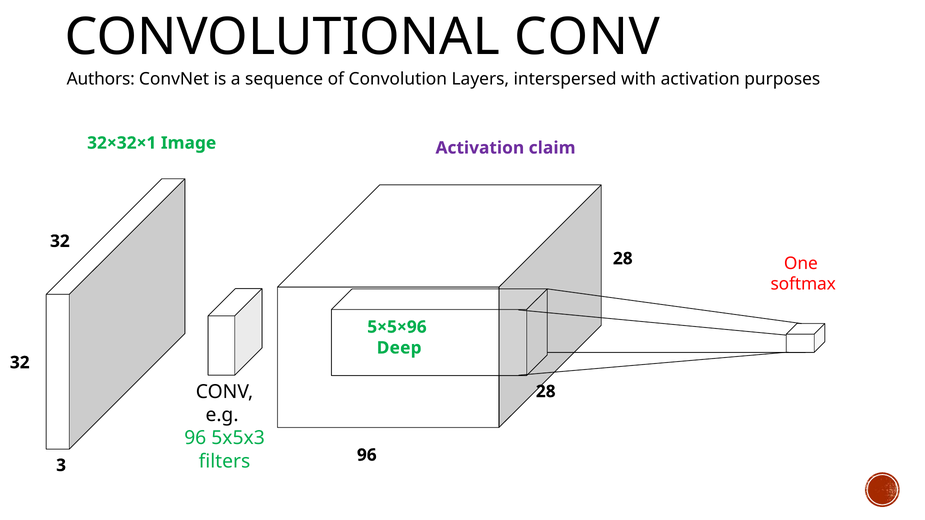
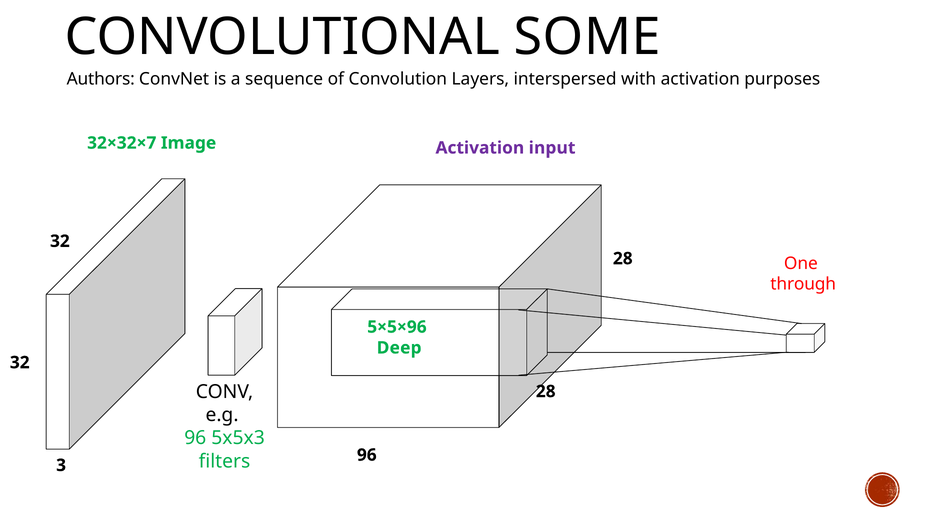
CONVOLUTIONAL CONV: CONV -> SOME
32×32×1: 32×32×1 -> 32×32×7
claim: claim -> input
softmax: softmax -> through
